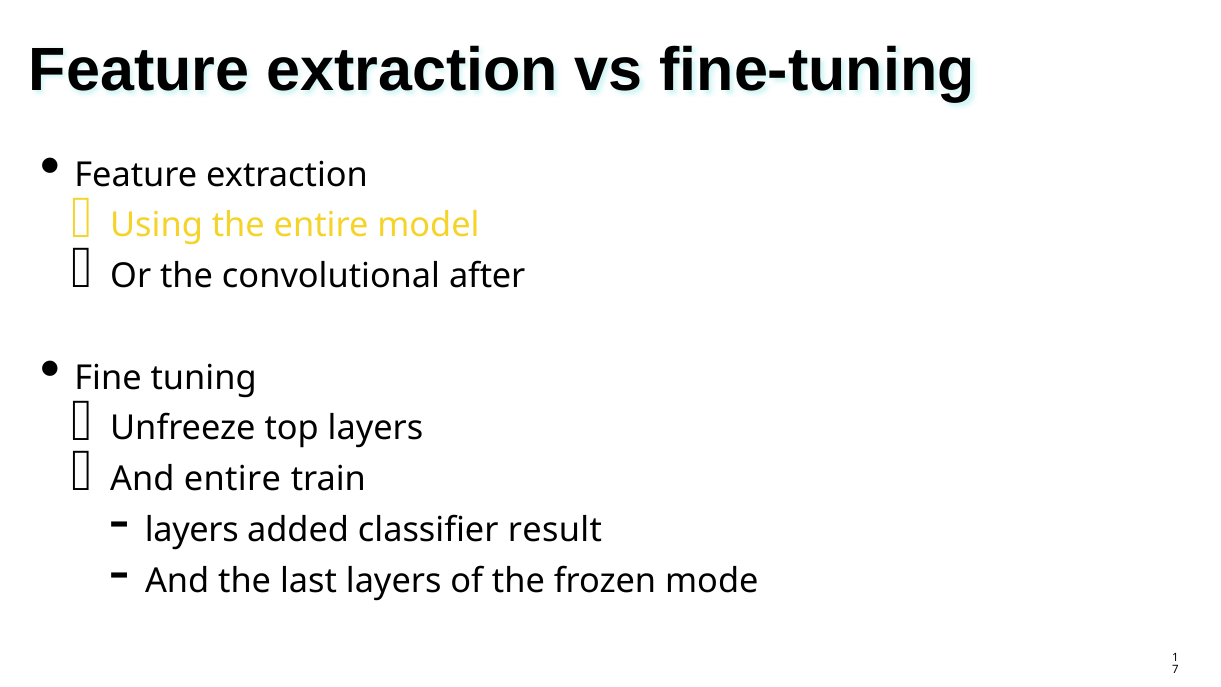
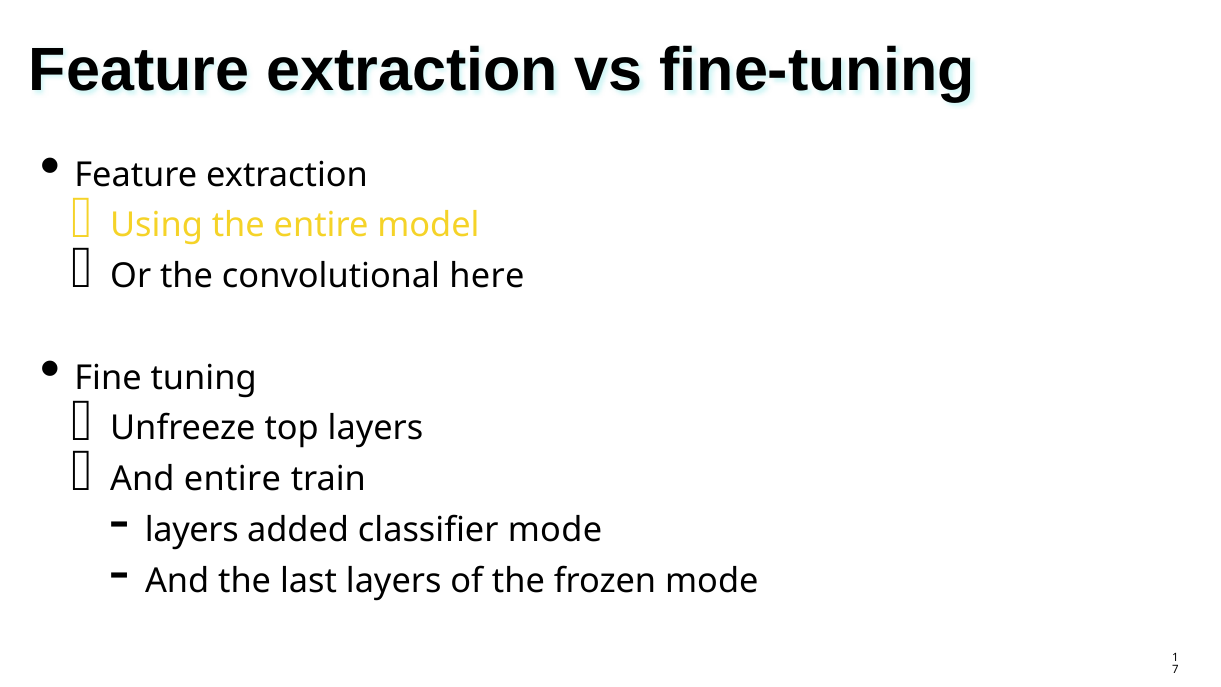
after: after -> here
classifier result: result -> mode
